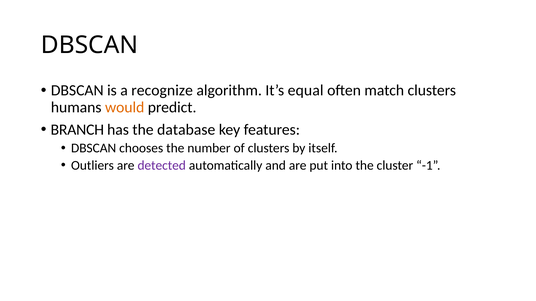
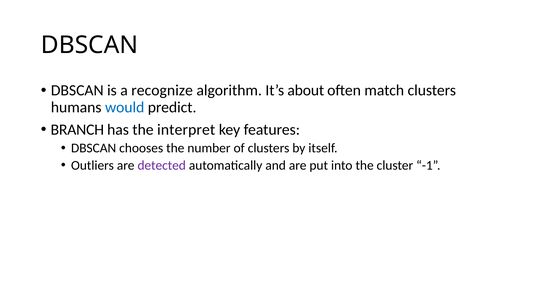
equal: equal -> about
would colour: orange -> blue
database: database -> interpret
